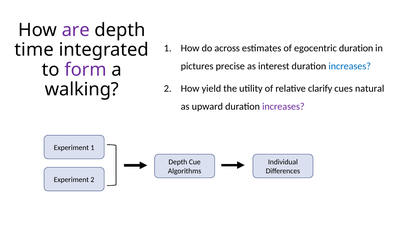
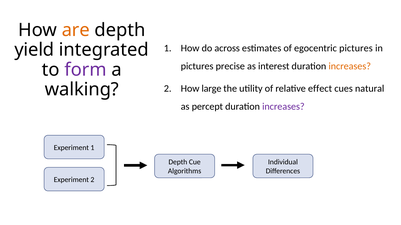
are colour: purple -> orange
egocentric duration: duration -> pictures
time: time -> yield
increases at (350, 67) colour: blue -> orange
yield: yield -> large
clarify: clarify -> effect
upward: upward -> percept
